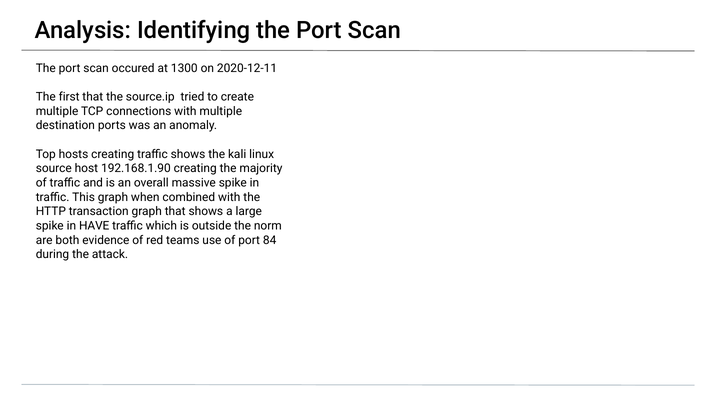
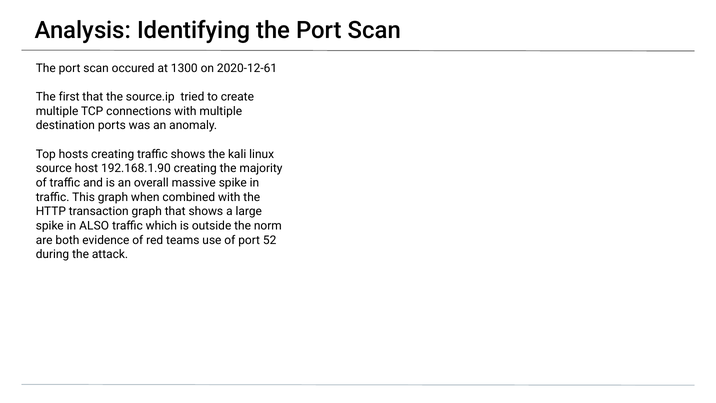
2020-12-11: 2020-12-11 -> 2020-12-61
HAVE: HAVE -> ALSO
84: 84 -> 52
